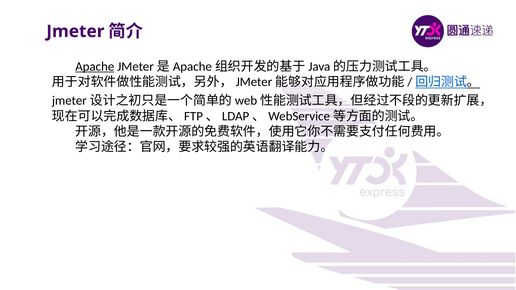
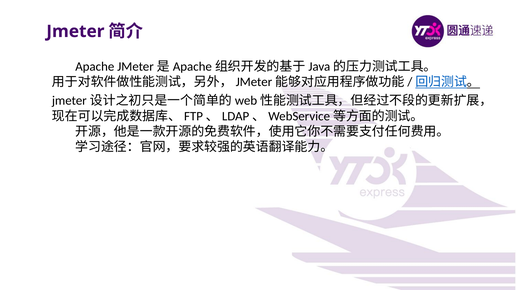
Apache underline: present -> none
